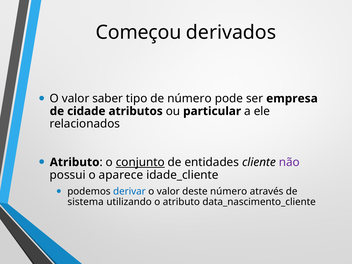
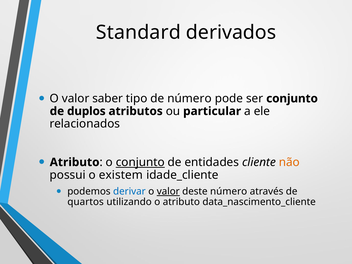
Começou: Começou -> Standard
ser empresa: empresa -> conjunto
cidade: cidade -> duplos
não colour: purple -> orange
aparece: aparece -> existem
valor at (168, 191) underline: none -> present
sistema: sistema -> quartos
